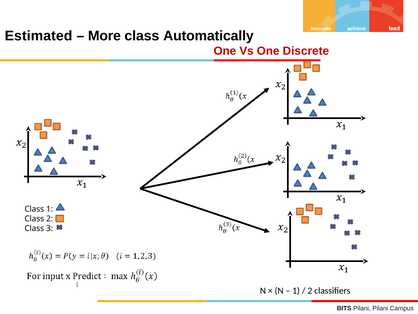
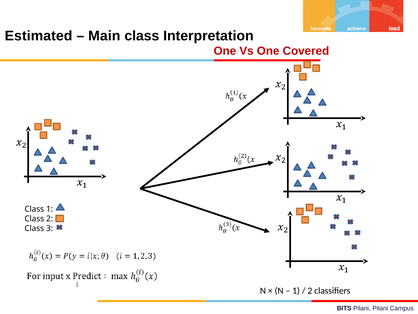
More: More -> Main
Automatically: Automatically -> Interpretation
Discrete: Discrete -> Covered
